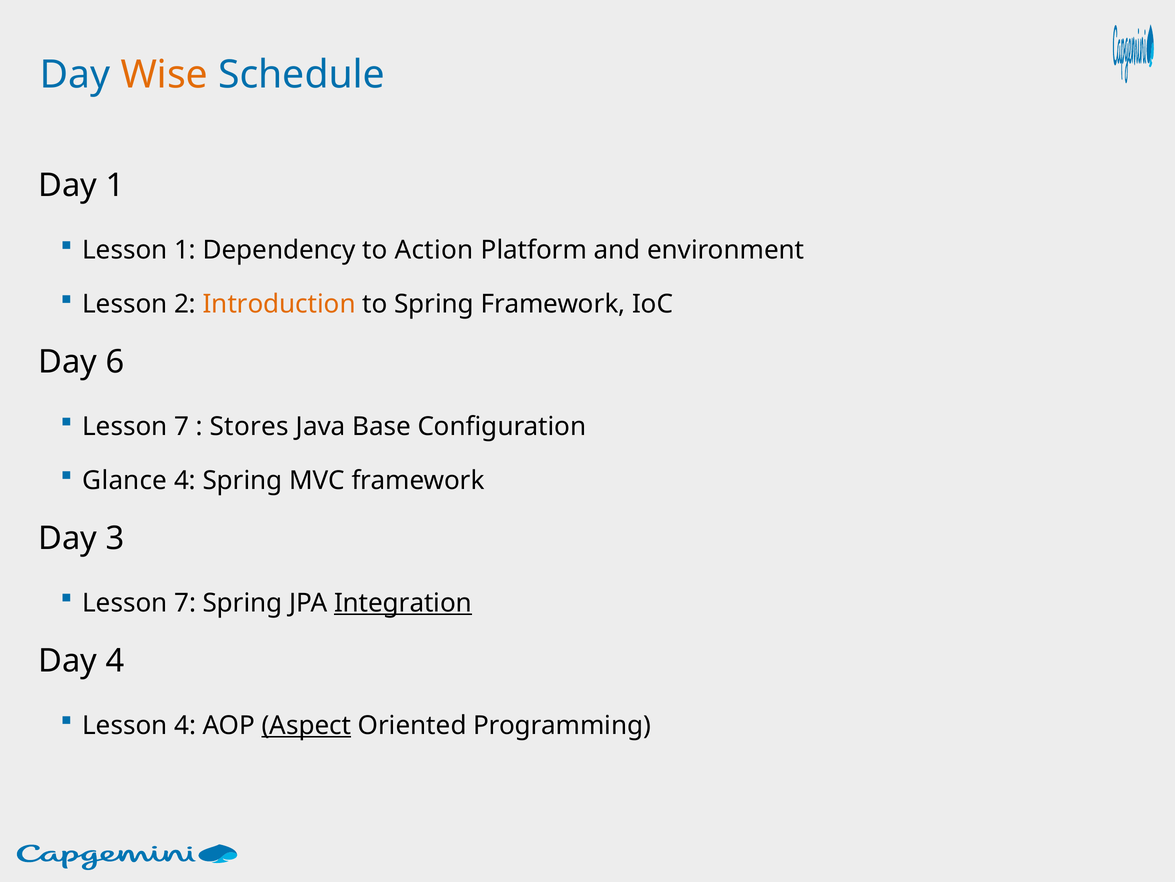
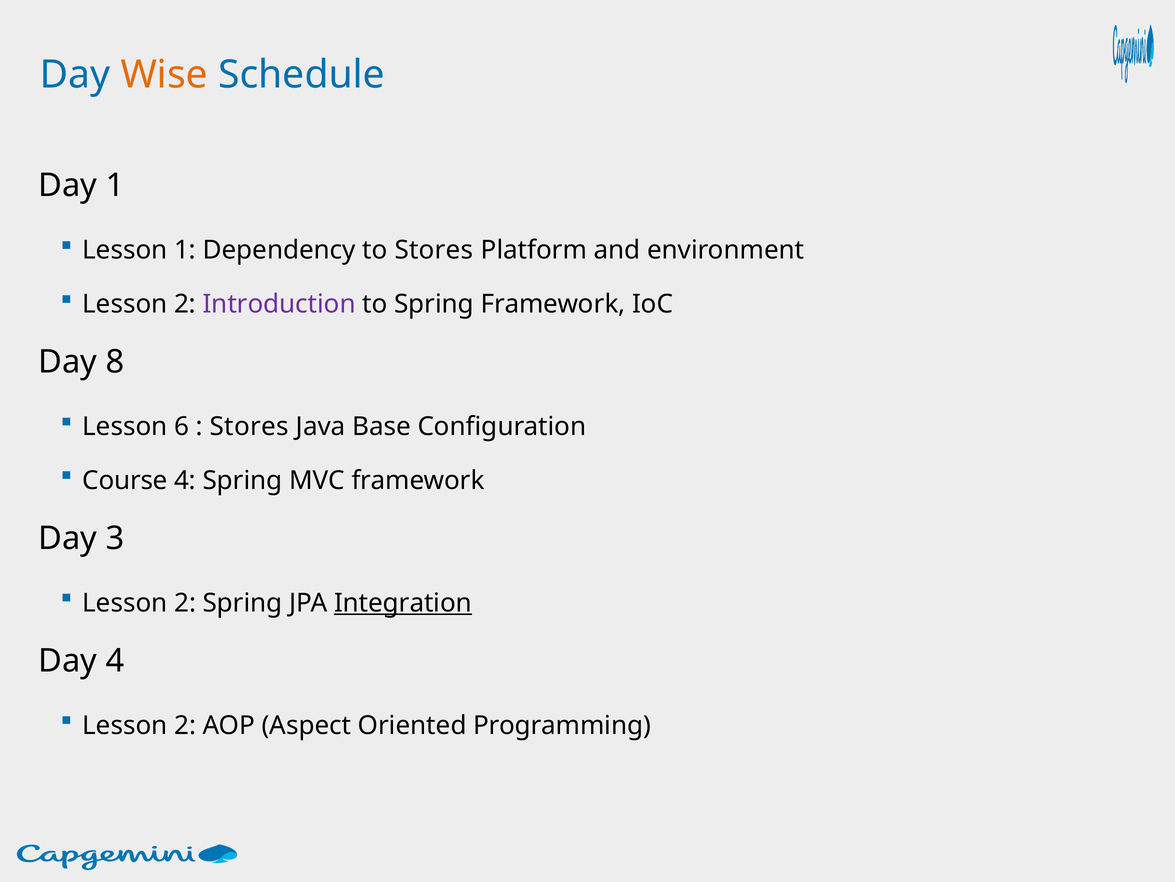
to Action: Action -> Stores
Introduction colour: orange -> purple
6: 6 -> 8
7 at (182, 426): 7 -> 6
Glance: Glance -> Course
7 at (185, 603): 7 -> 2
4 at (185, 725): 4 -> 2
Aspect underline: present -> none
